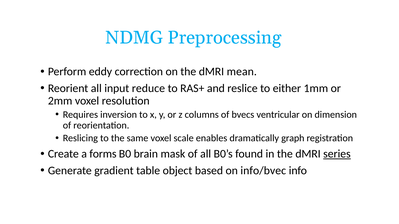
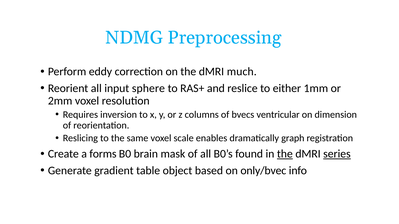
mean: mean -> much
reduce: reduce -> sphere
the at (285, 154) underline: none -> present
info/bvec: info/bvec -> only/bvec
